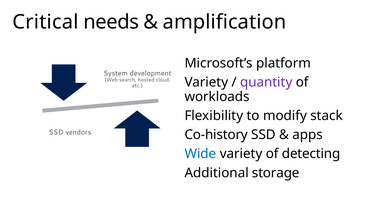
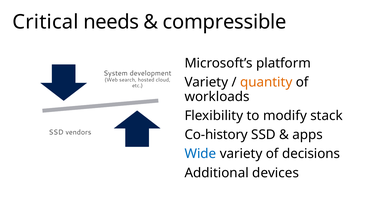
amplification: amplification -> compressible
quantity colour: purple -> orange
detecting: detecting -> decisions
storage: storage -> devices
